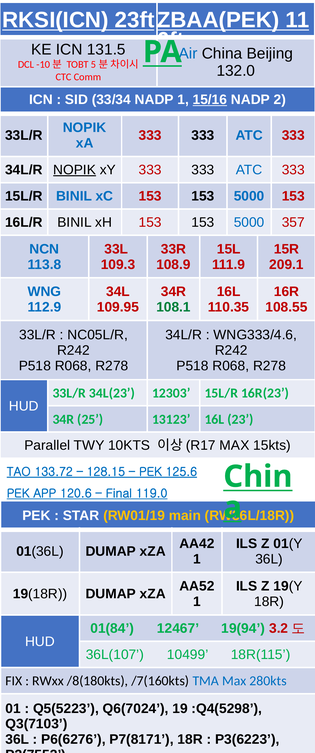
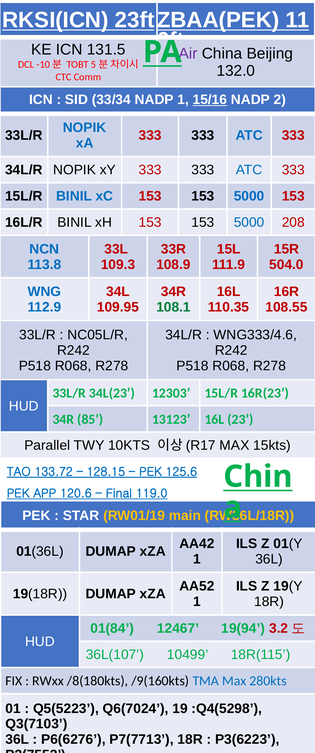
Air at (188, 54) colour: blue -> purple
NOPIK at (75, 170) underline: present -> none
357: 357 -> 208
209.1: 209.1 -> 504.0
25: 25 -> 85
/7(160kts: /7(160kts -> /9(160kts
P7(8171: P7(8171 -> P7(7713
